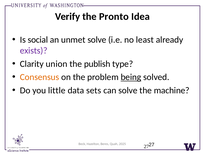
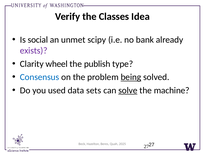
Pronto: Pronto -> Classes
unmet solve: solve -> scipy
least: least -> bank
union: union -> wheel
Consensus colour: orange -> blue
little: little -> used
solve at (128, 90) underline: none -> present
